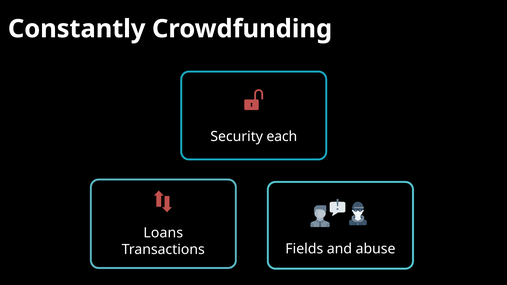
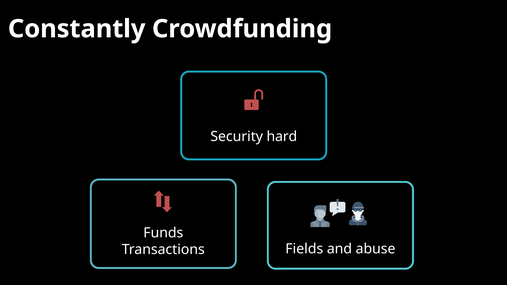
each: each -> hard
Loans: Loans -> Funds
